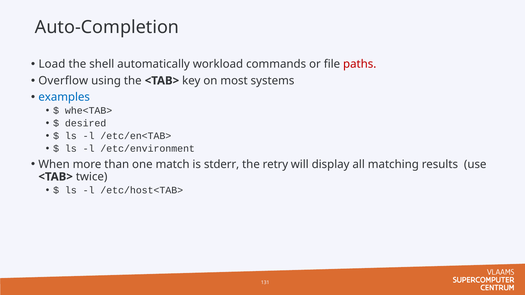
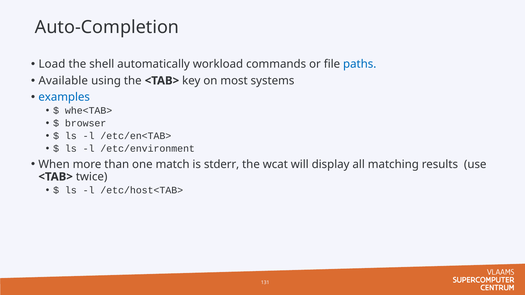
paths colour: red -> blue
Overflow: Overflow -> Available
desired: desired -> browser
retry: retry -> wcat
